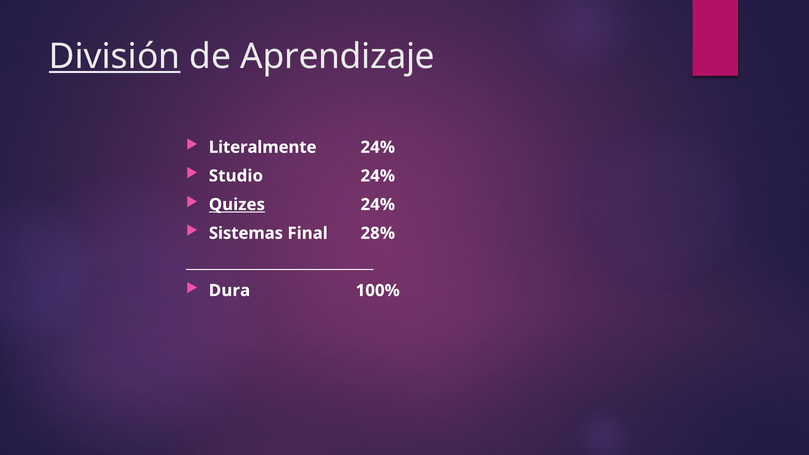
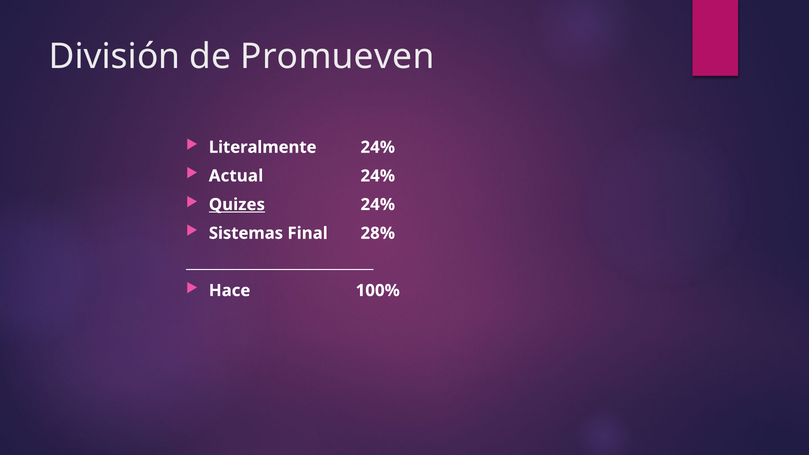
División underline: present -> none
Aprendizaje: Aprendizaje -> Promueven
Studio: Studio -> Actual
Dura: Dura -> Hace
